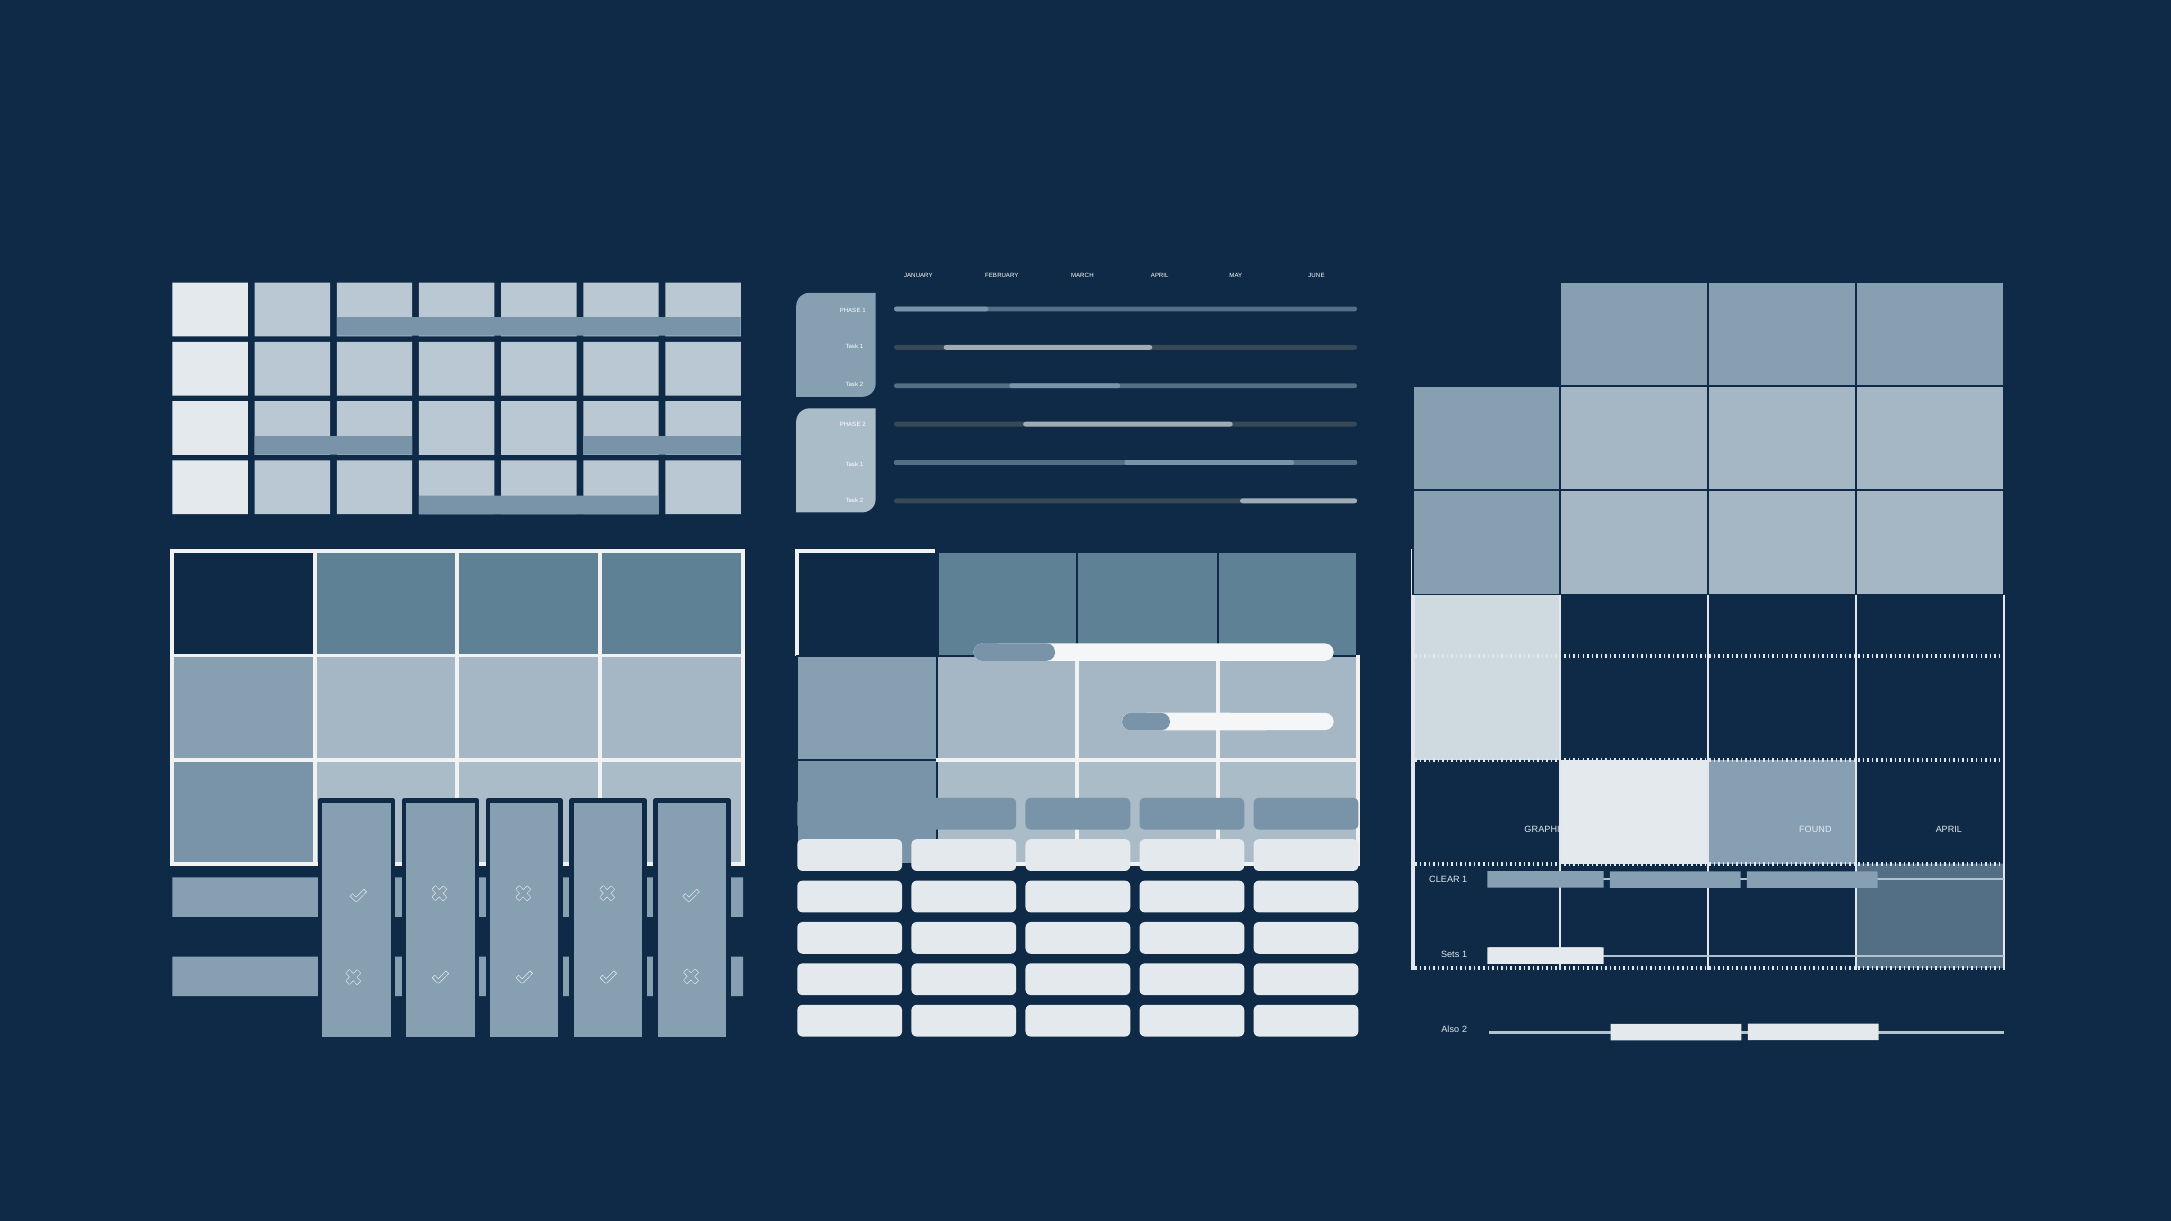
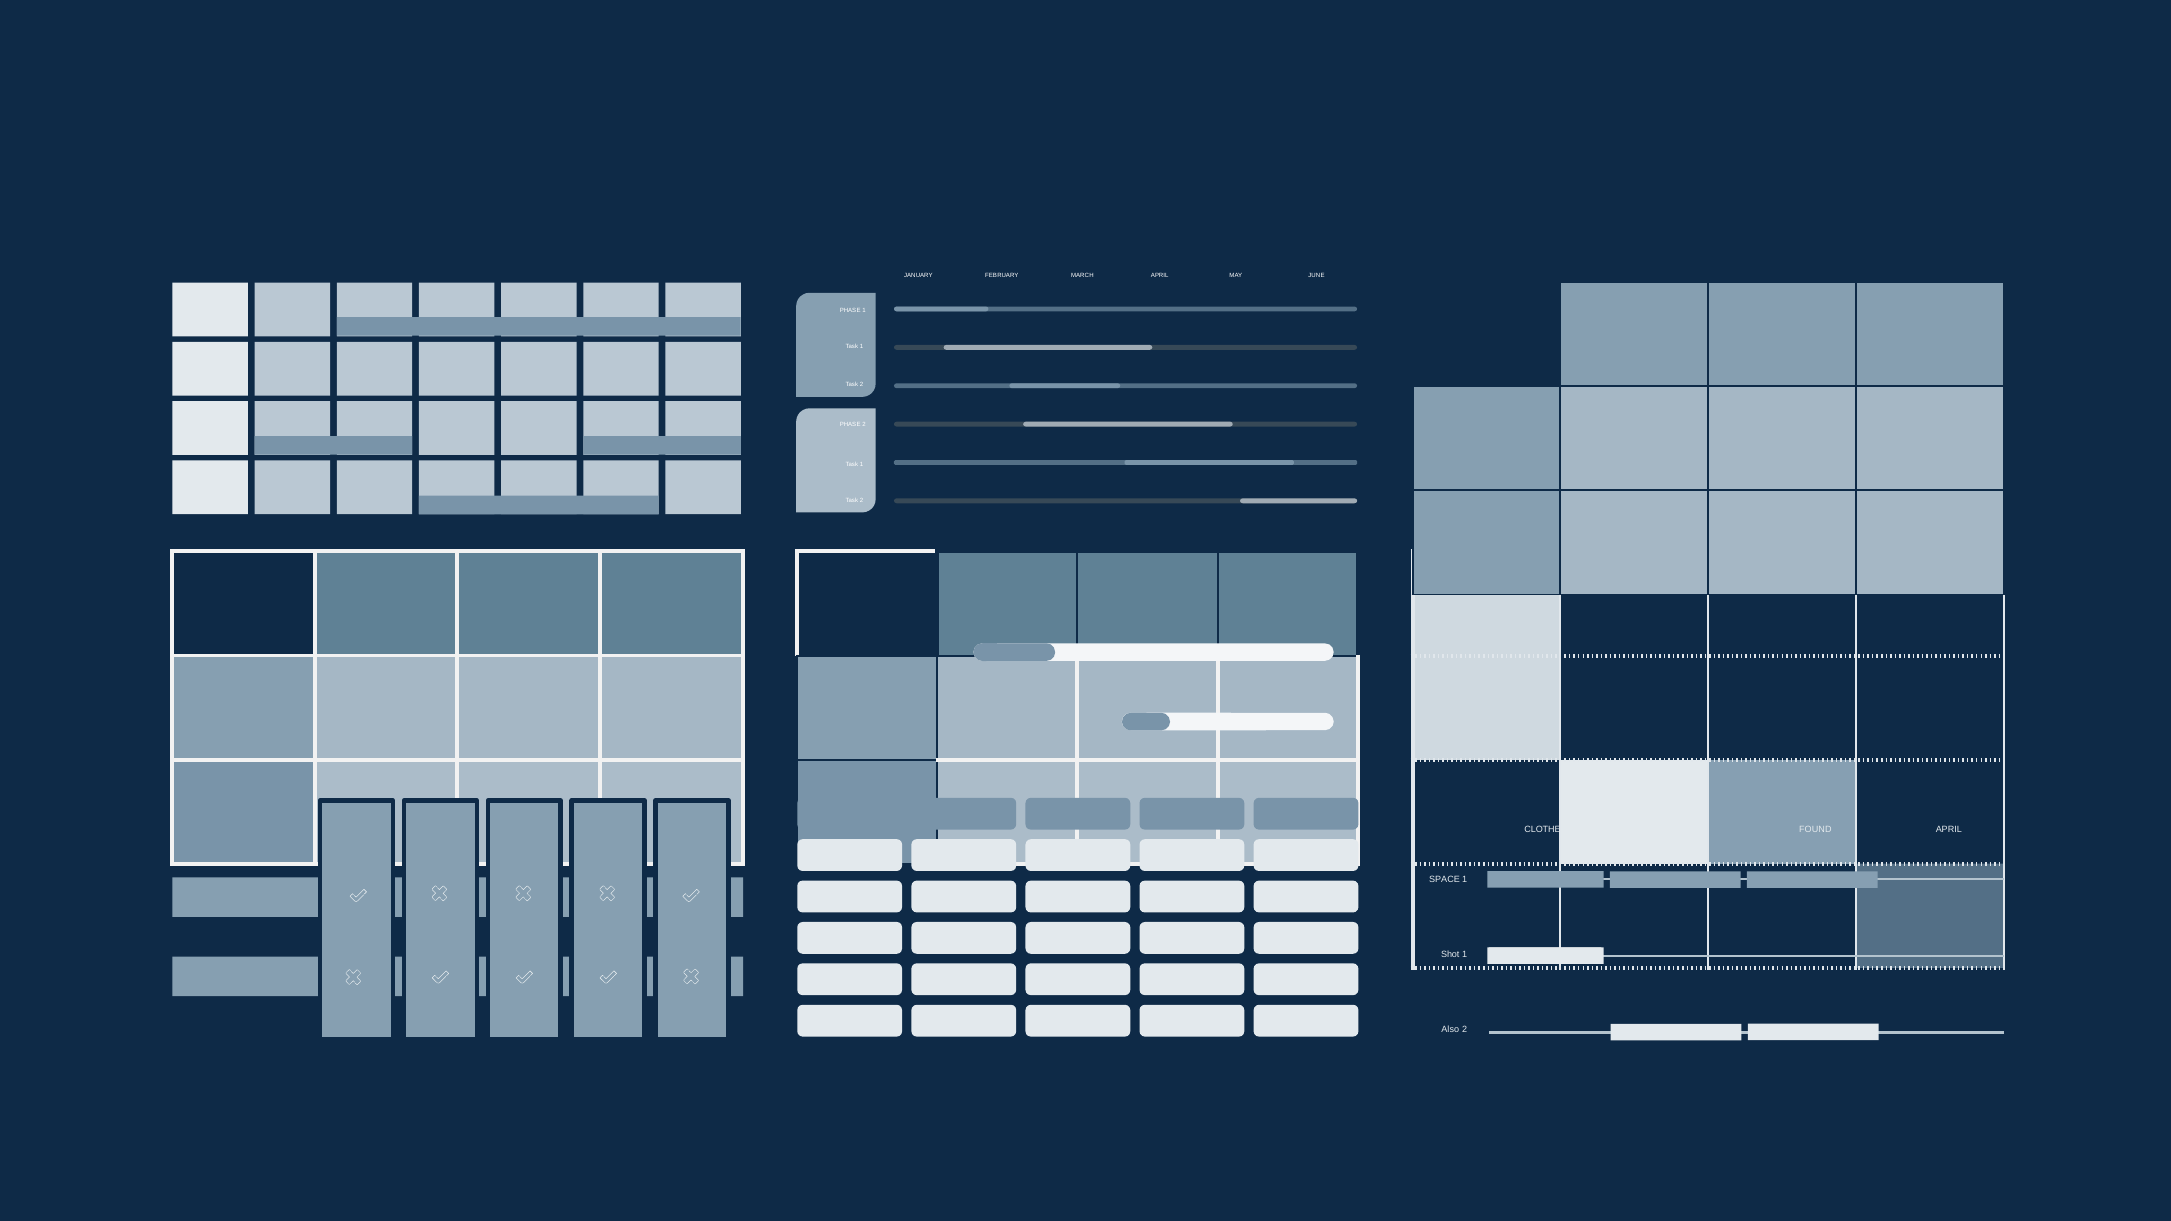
GRAPHIC: GRAPHIC -> CLOTHES
CLEAR: CLEAR -> SPACE
Sets: Sets -> Shot
